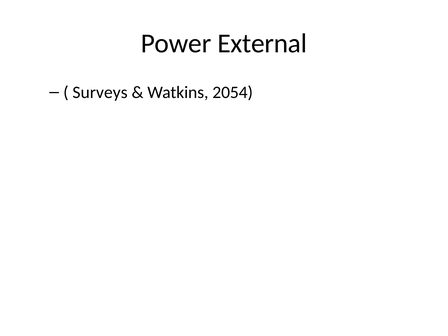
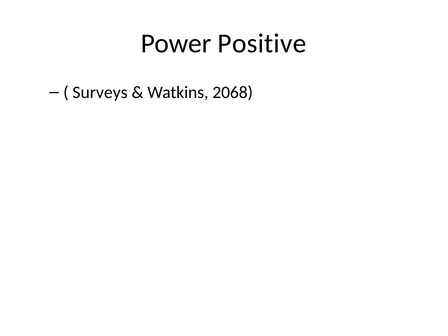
External: External -> Positive
2054: 2054 -> 2068
